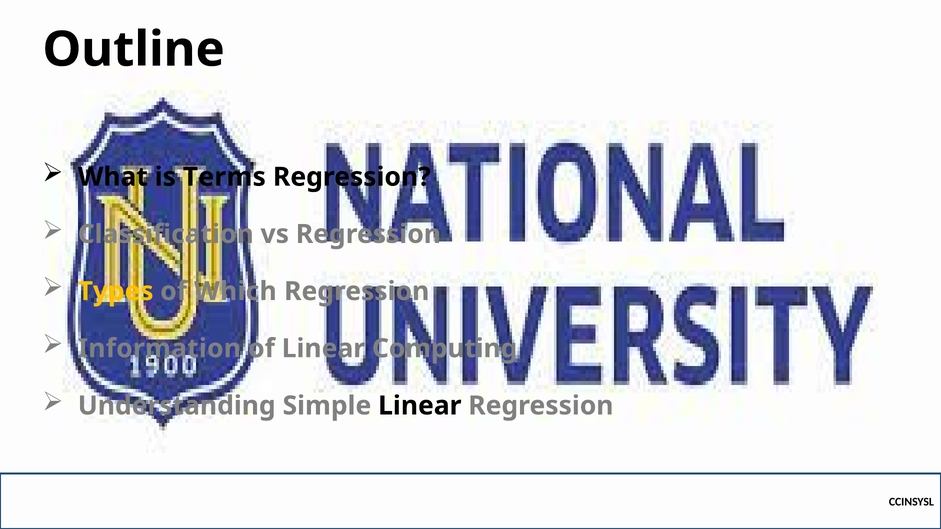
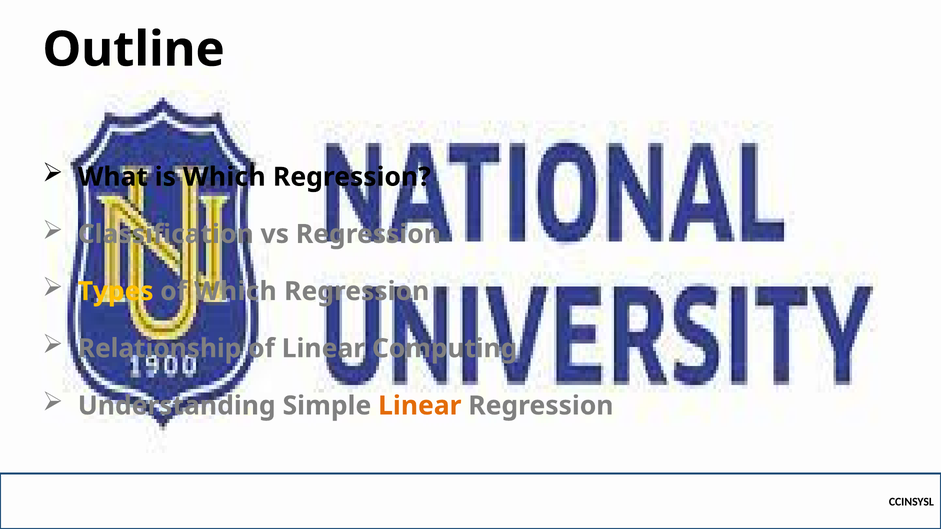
is Terms: Terms -> Which
Information: Information -> Relationship
Linear at (420, 406) colour: black -> orange
